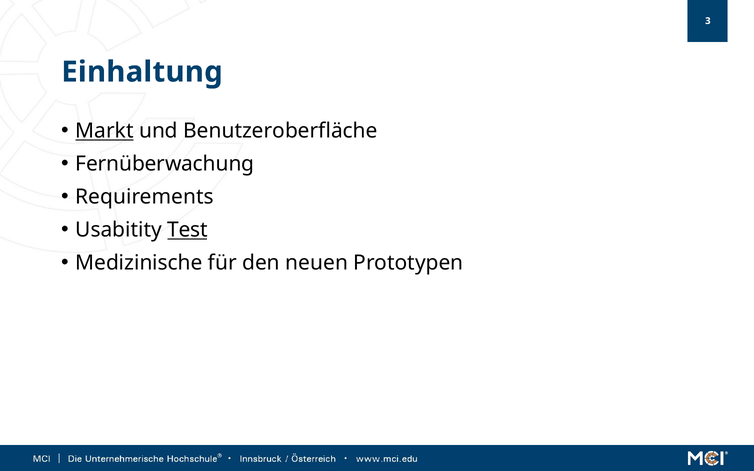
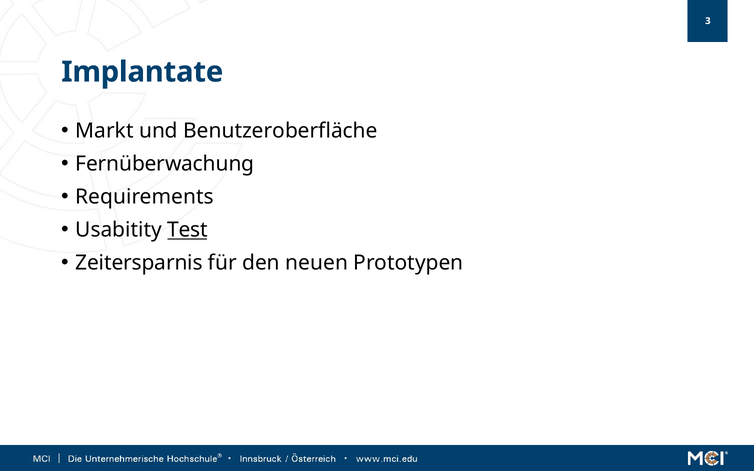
Einhaltung: Einhaltung -> Implantate
Markt underline: present -> none
Medizinische: Medizinische -> Zeitersparnis
